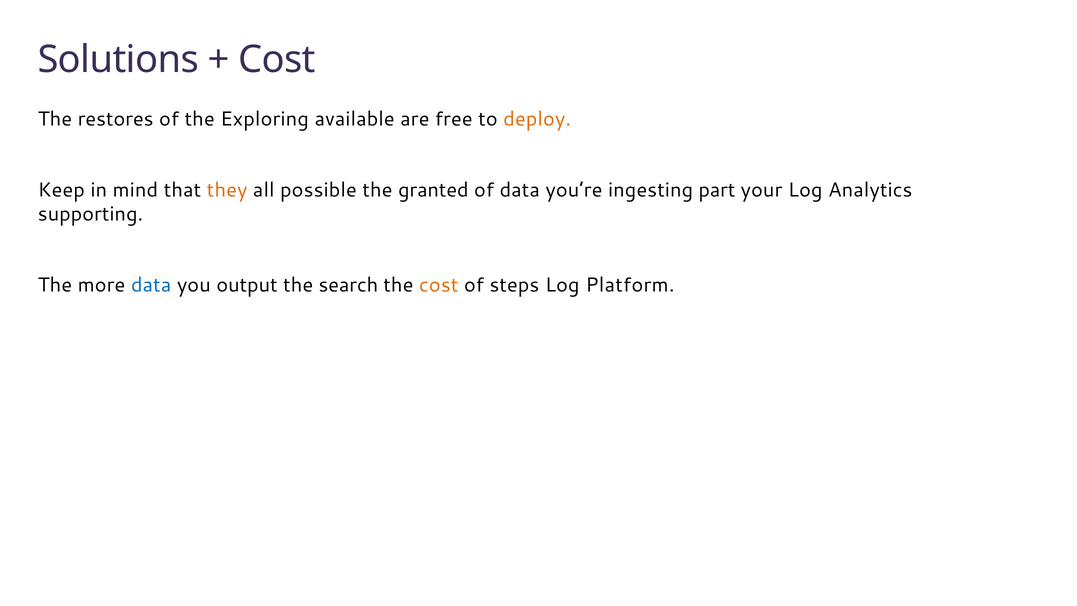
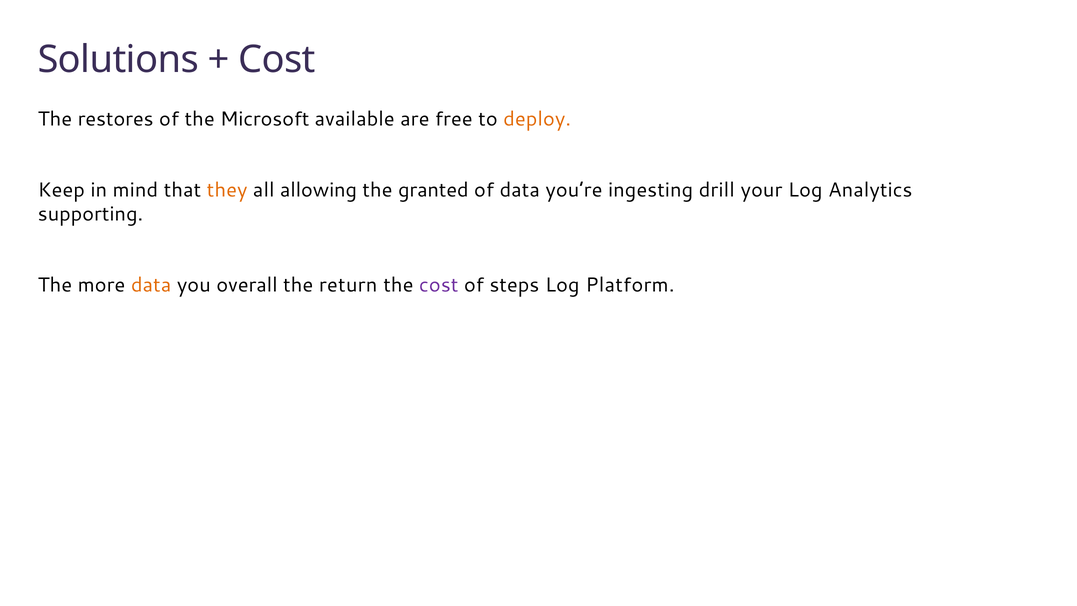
Exploring: Exploring -> Microsoft
possible: possible -> allowing
part: part -> drill
data at (151, 285) colour: blue -> orange
output: output -> overall
search: search -> return
cost at (439, 285) colour: orange -> purple
